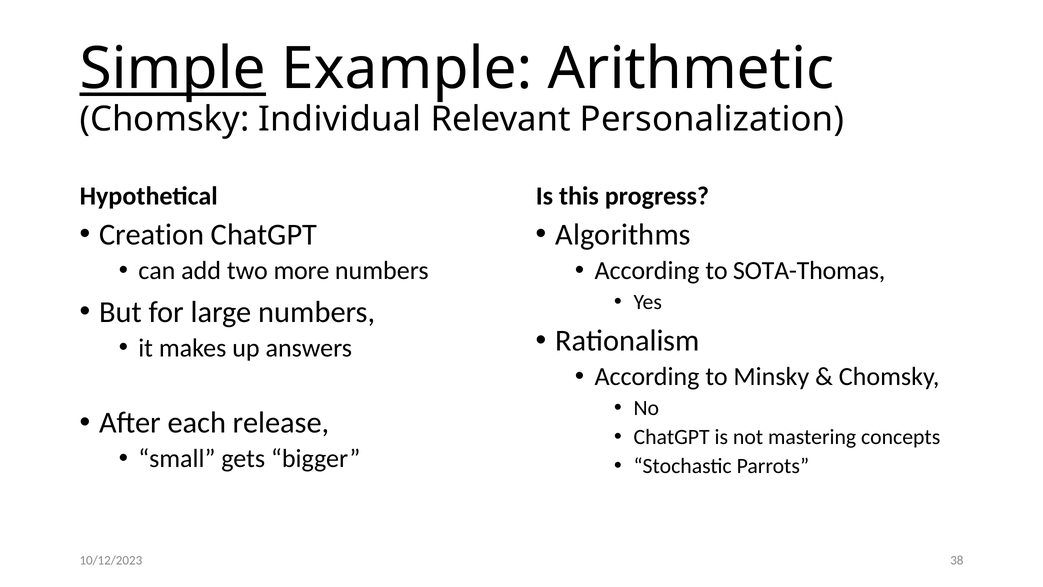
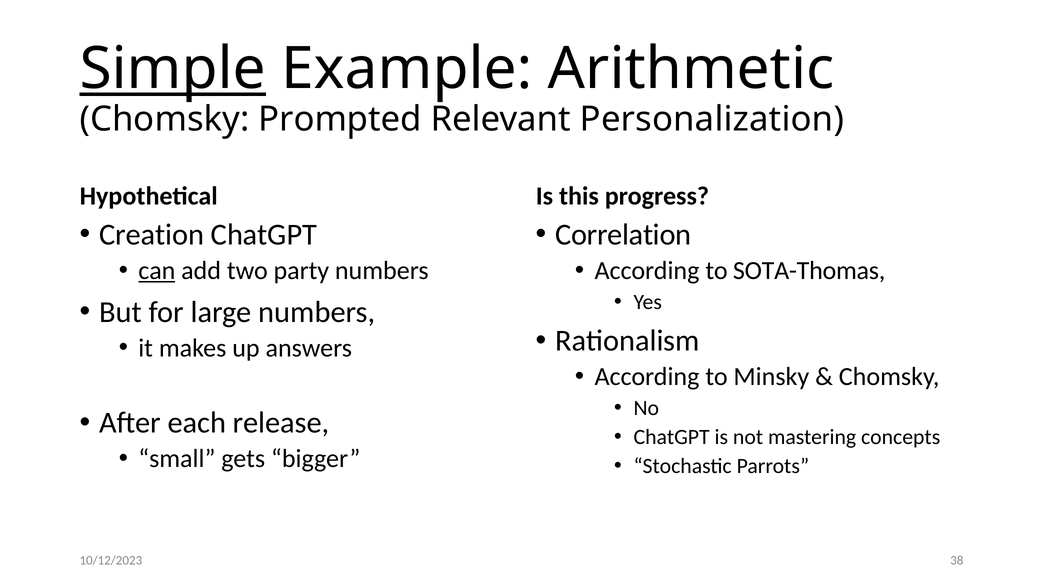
Individual: Individual -> Prompted
Algorithms: Algorithms -> Correlation
can underline: none -> present
more: more -> party
